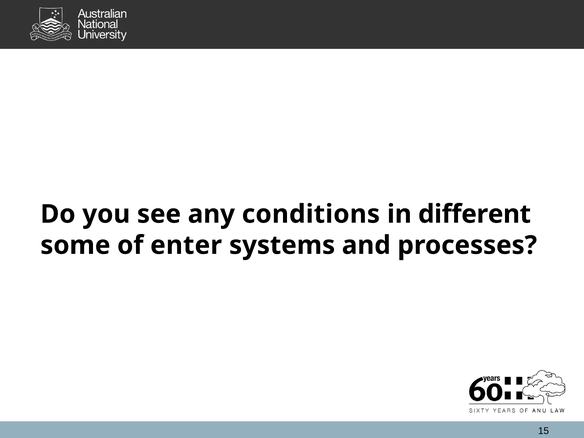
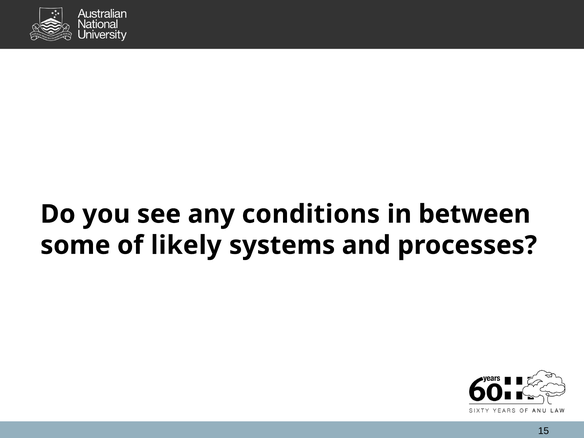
different: different -> between
enter: enter -> likely
